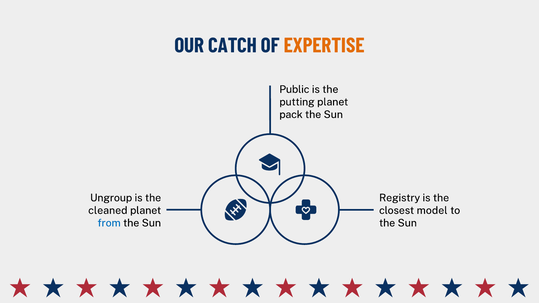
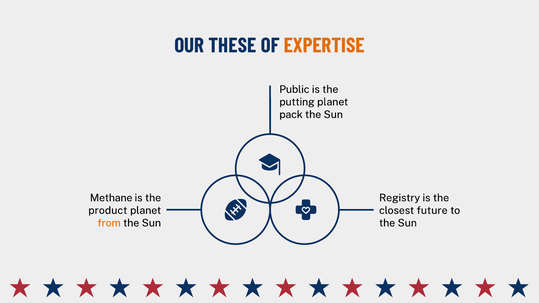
CATCH: CATCH -> THESE
Ungroup: Ungroup -> Methane
cleaned: cleaned -> product
model: model -> future
from colour: blue -> orange
